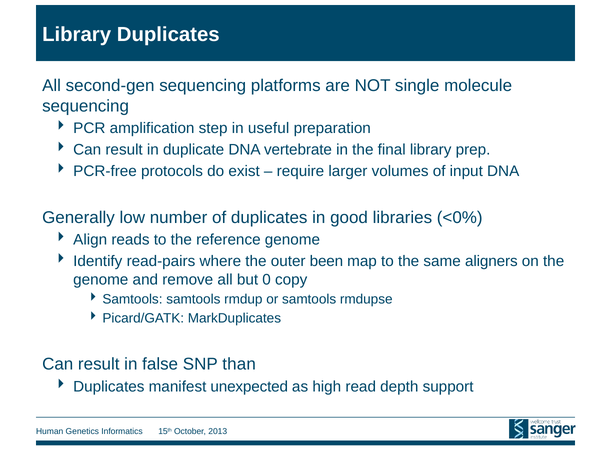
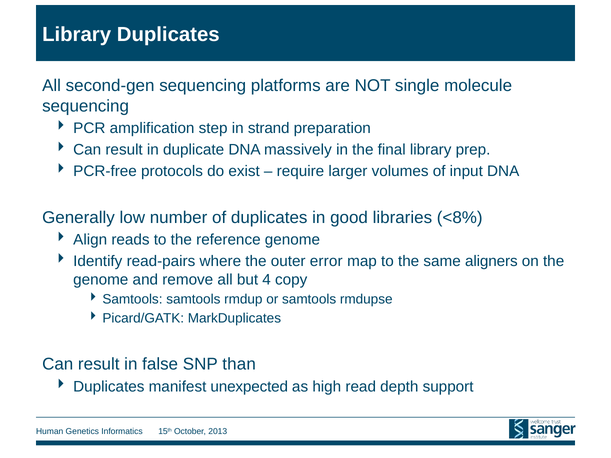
useful: useful -> strand
vertebrate: vertebrate -> massively
<0%: <0% -> <8%
been: been -> error
0: 0 -> 4
